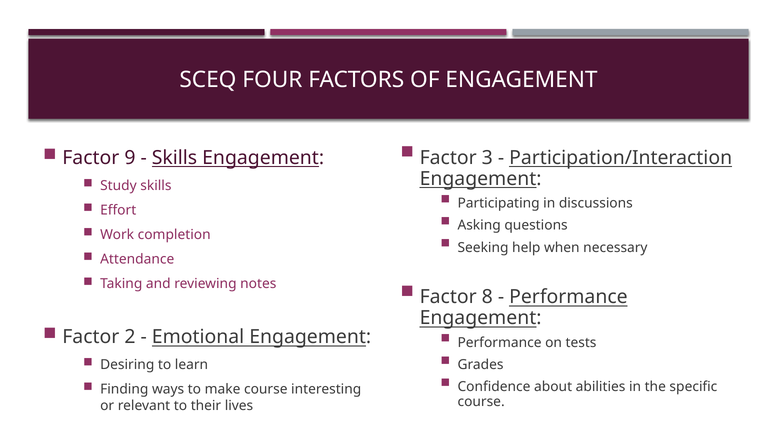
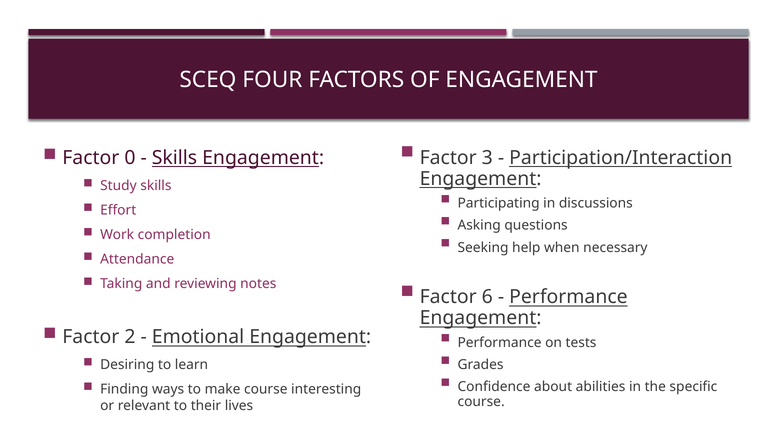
9: 9 -> 0
8: 8 -> 6
